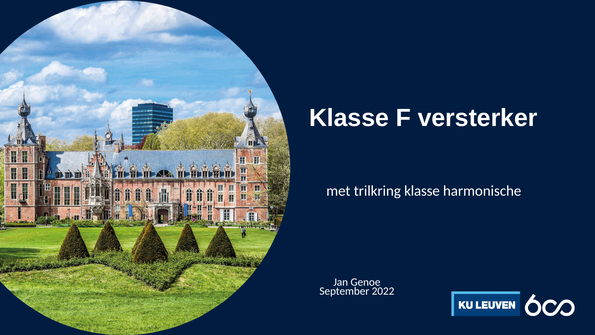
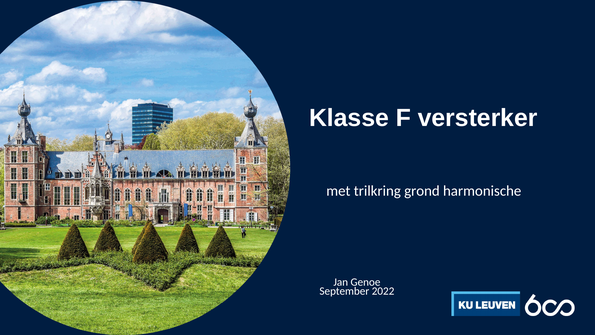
trilkring klasse: klasse -> grond
